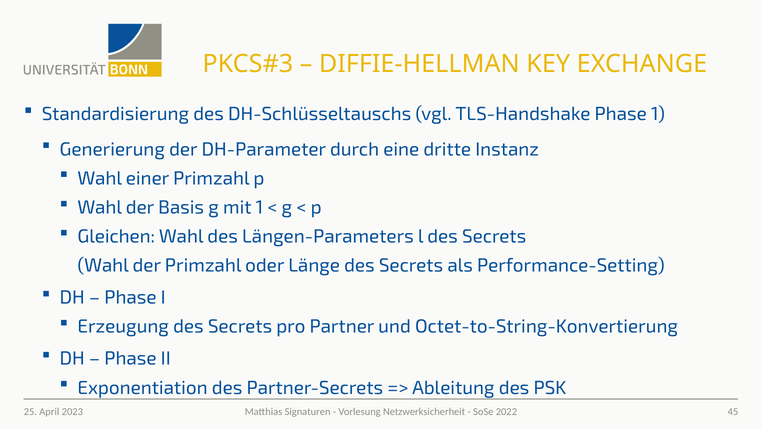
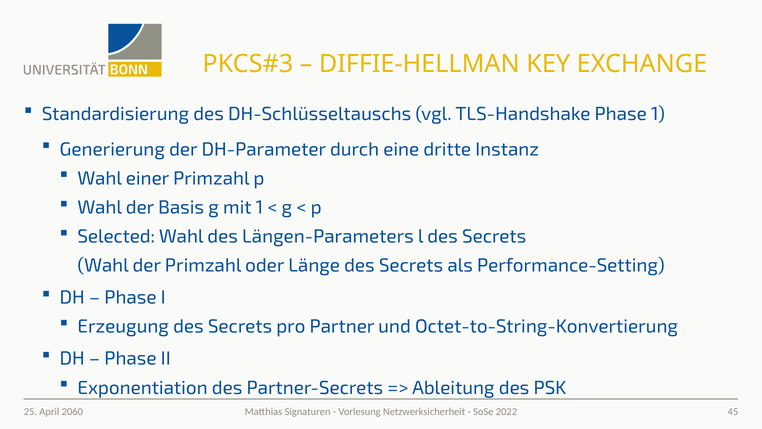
Gleichen: Gleichen -> Selected
2023: 2023 -> 2060
